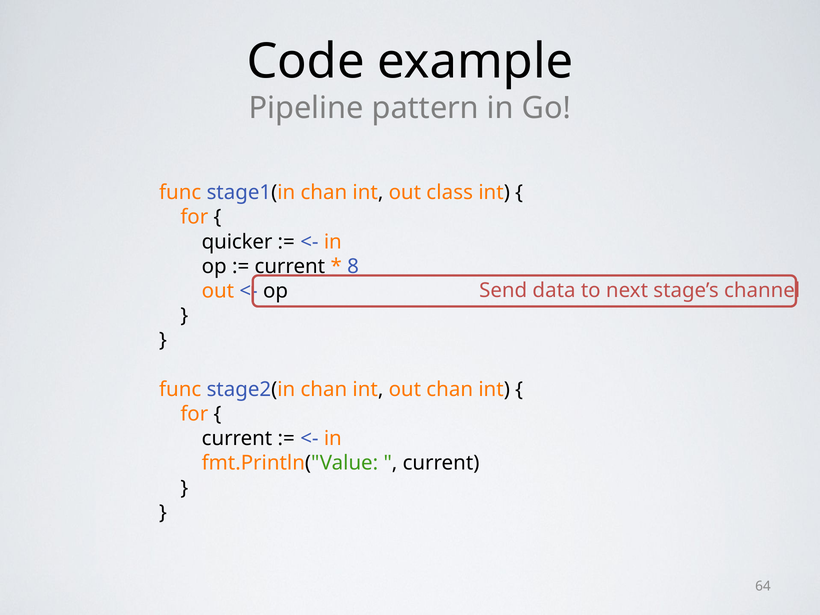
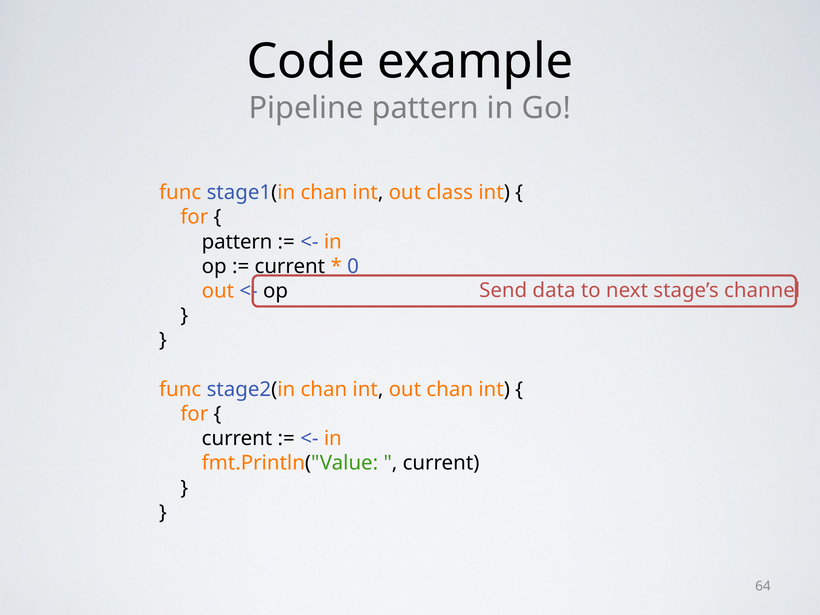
quicker at (237, 242): quicker -> pattern
8: 8 -> 0
